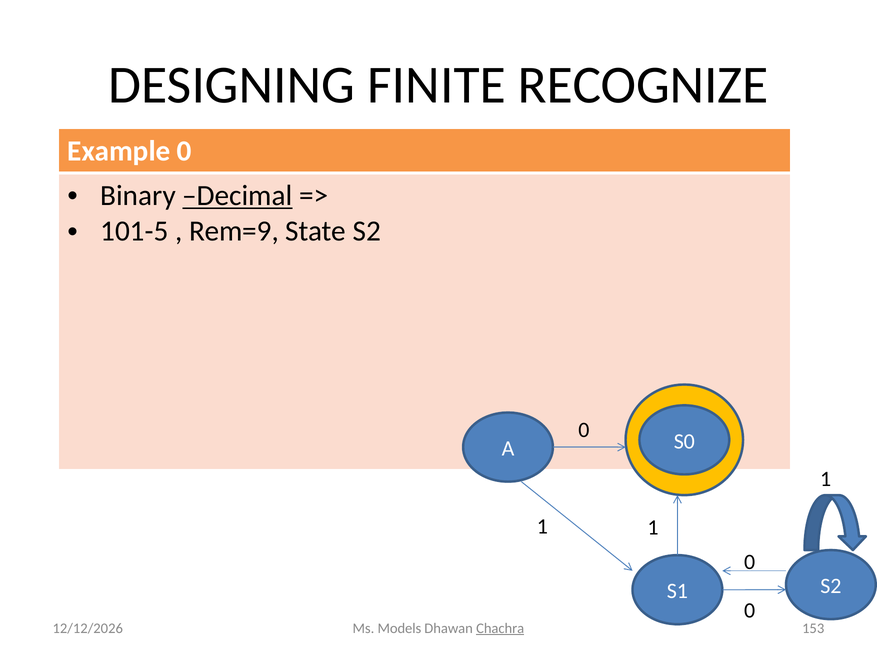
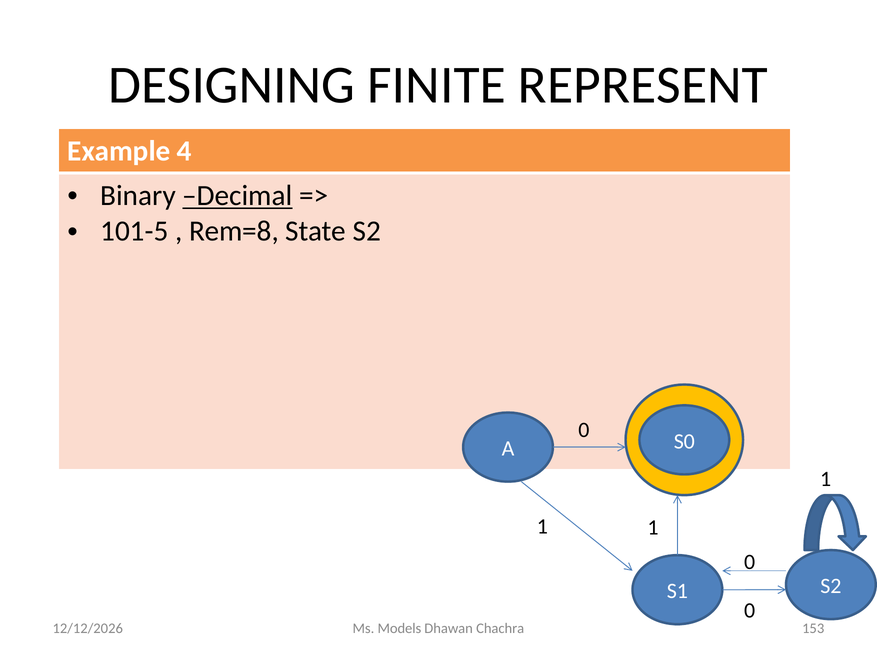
RECOGNIZE: RECOGNIZE -> REPRESENT
Example 0: 0 -> 4
Rem=9: Rem=9 -> Rem=8
Chachra underline: present -> none
